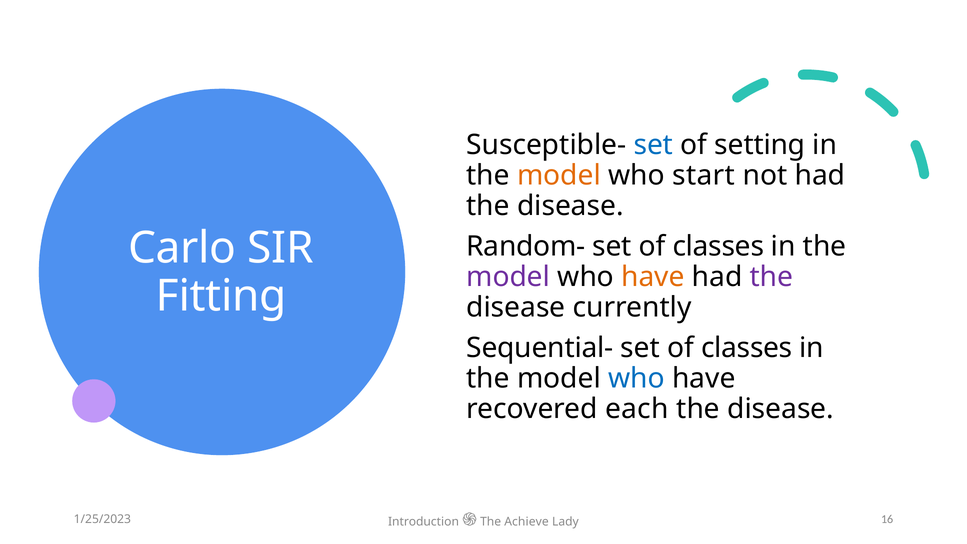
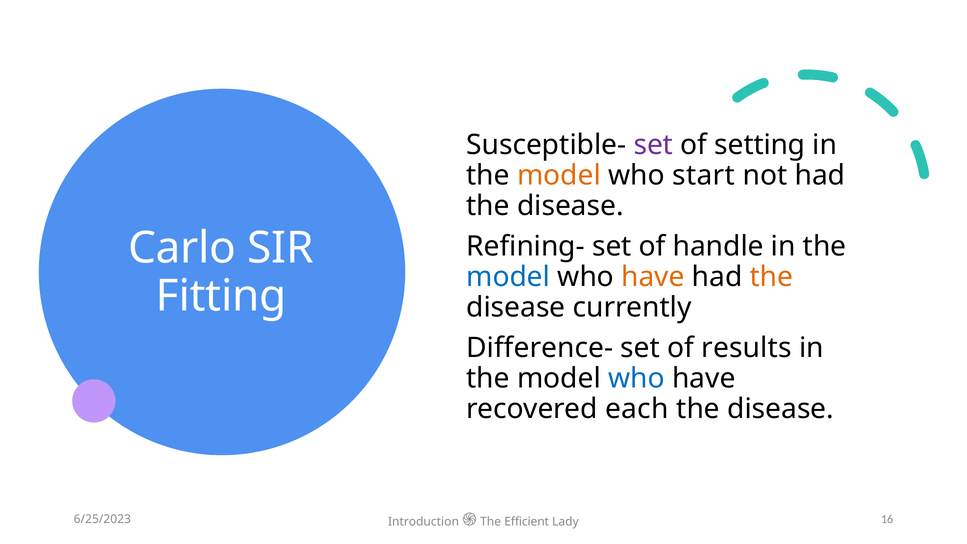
set at (653, 145) colour: blue -> purple
Random-: Random- -> Refining-
classes at (718, 246): classes -> handle
model at (508, 277) colour: purple -> blue
the at (772, 277) colour: purple -> orange
Sequential-: Sequential- -> Difference-
classes at (747, 348): classes -> results
1/25/2023: 1/25/2023 -> 6/25/2023
Achieve: Achieve -> Efficient
